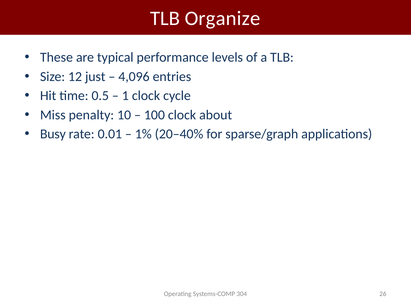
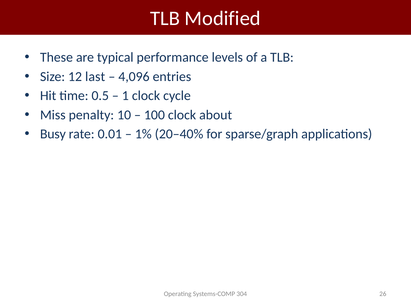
Organize: Organize -> Modified
just: just -> last
